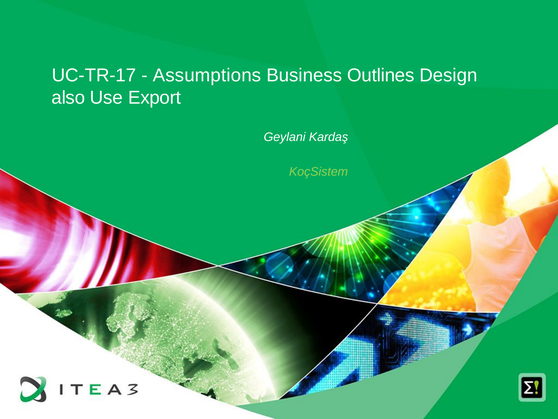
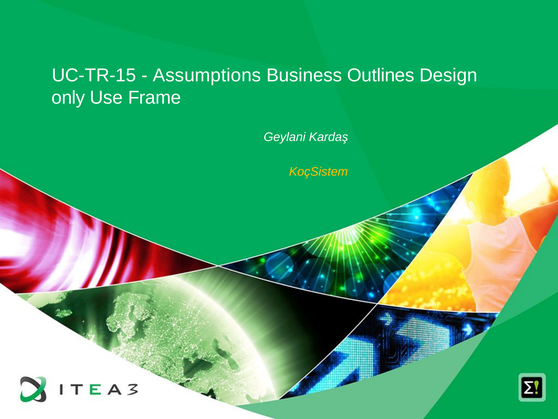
UC-TR-17: UC-TR-17 -> UC-TR-15
also: also -> only
Export: Export -> Frame
KoçSistem colour: light green -> yellow
